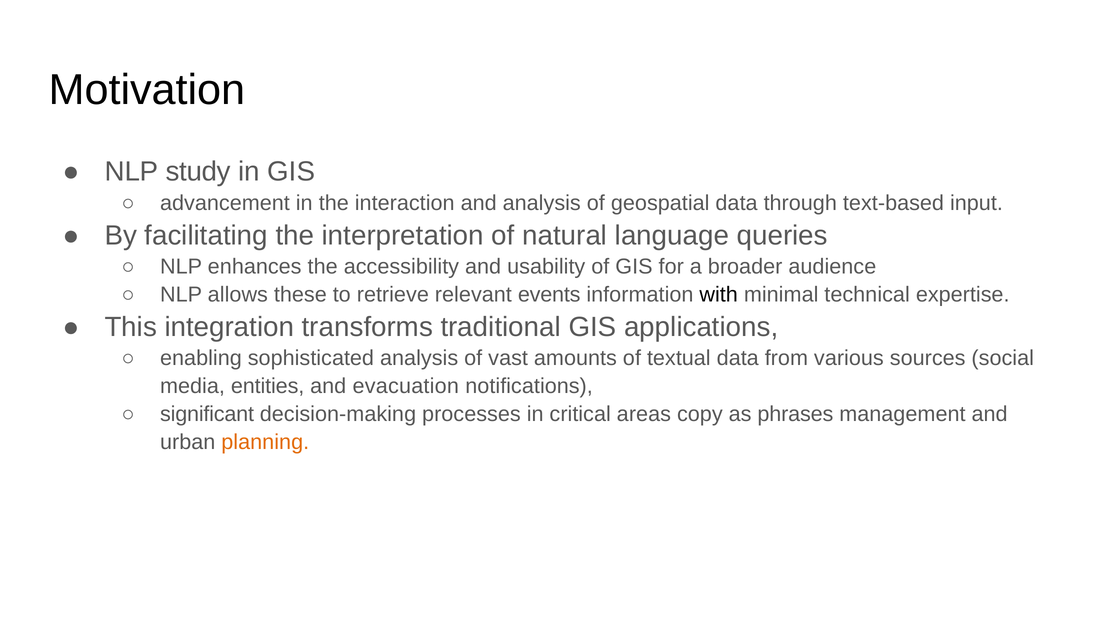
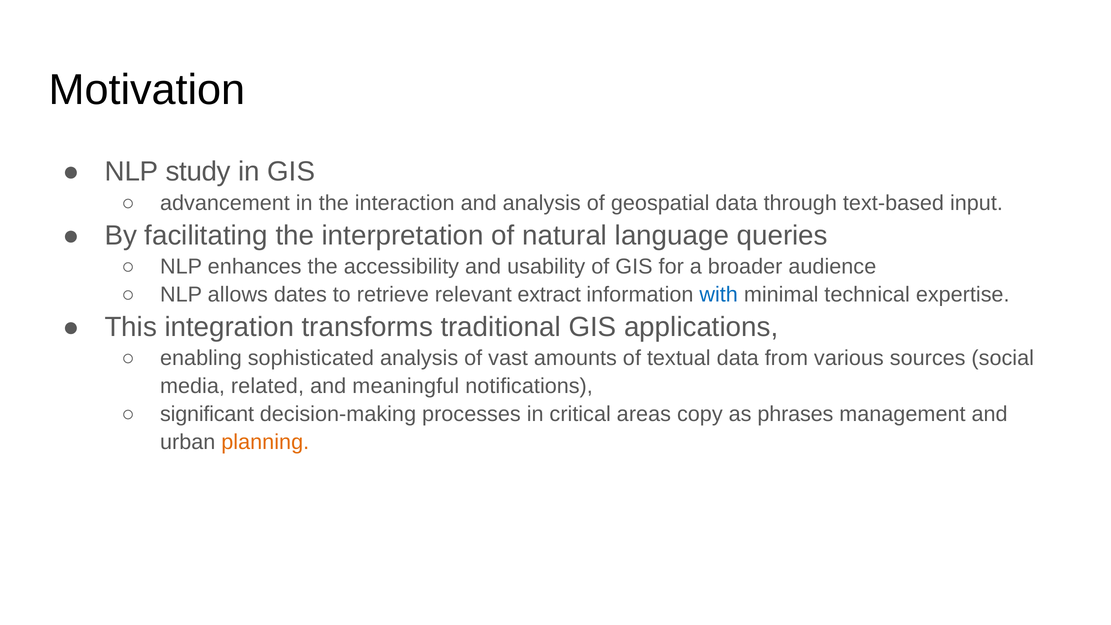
these: these -> dates
events: events -> extract
with colour: black -> blue
entities: entities -> related
evacuation: evacuation -> meaningful
